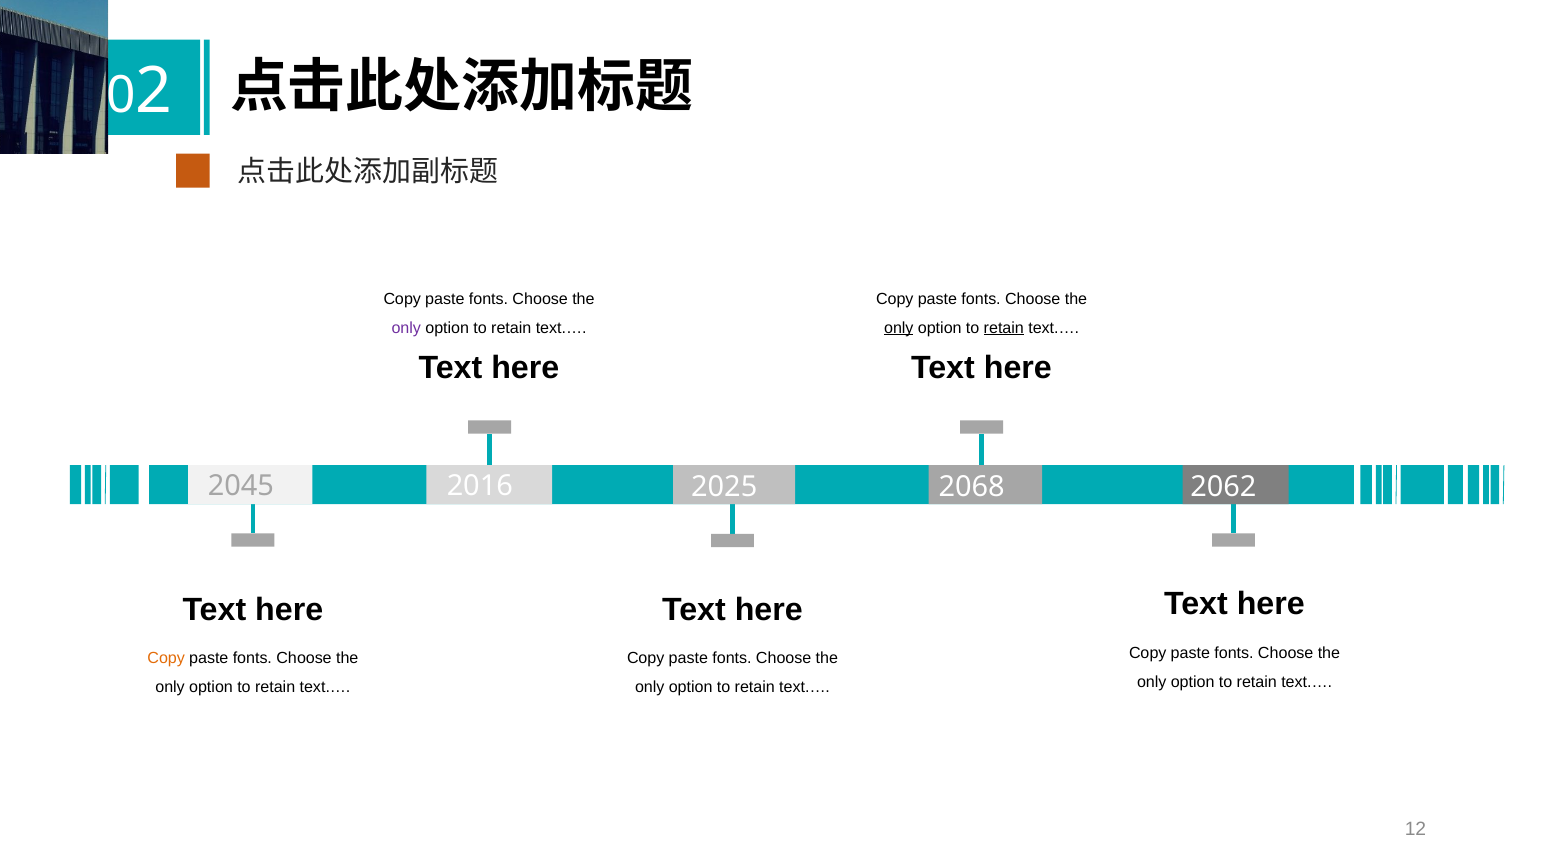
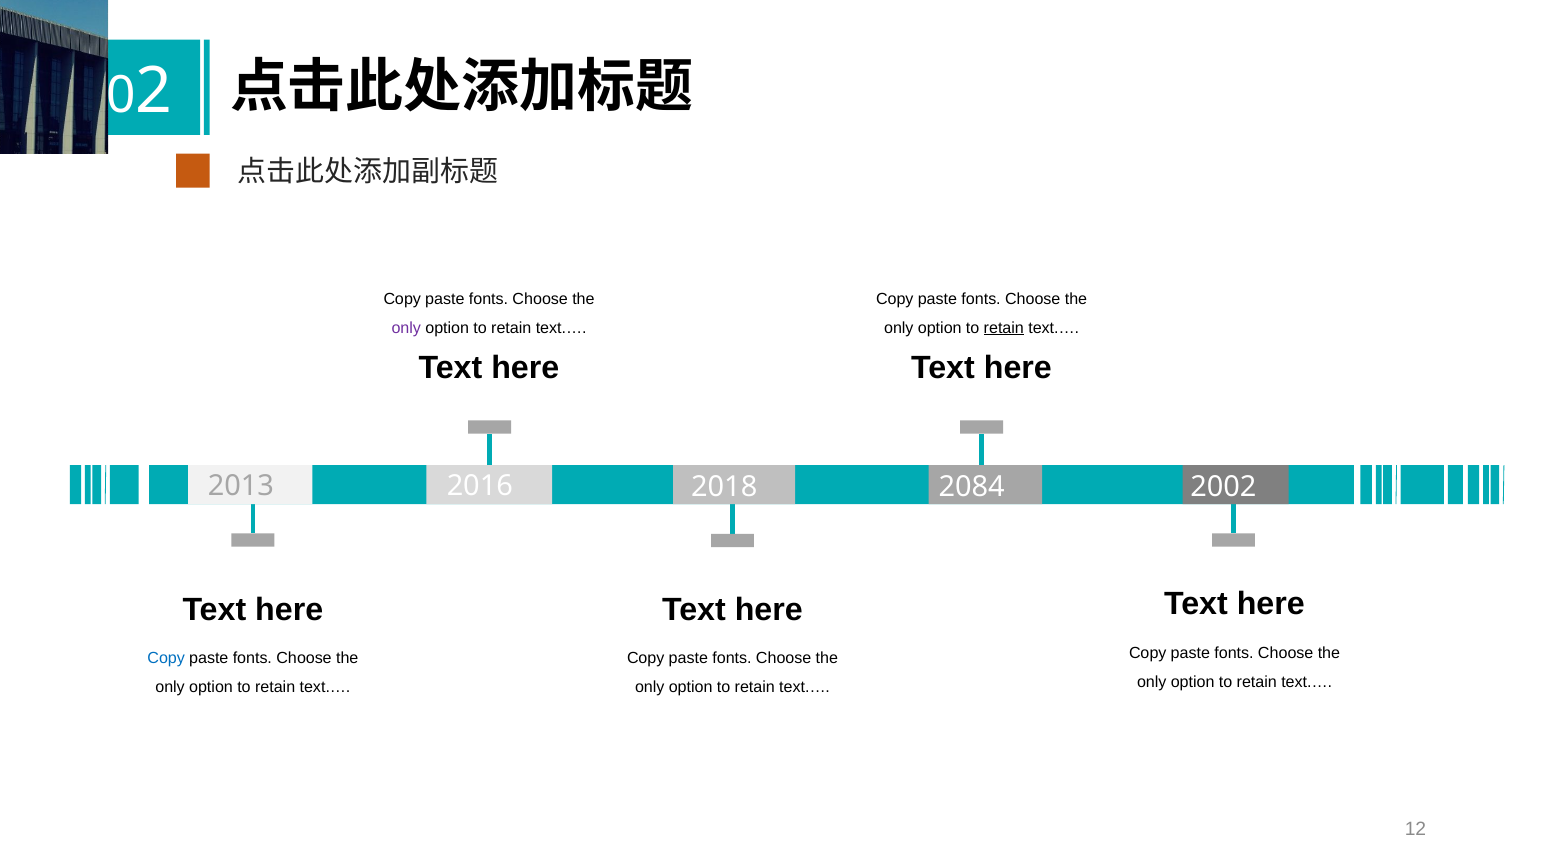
only at (899, 328) underline: present -> none
2045: 2045 -> 2013
2025: 2025 -> 2018
2068: 2068 -> 2084
2062: 2062 -> 2002
Copy at (166, 659) colour: orange -> blue
